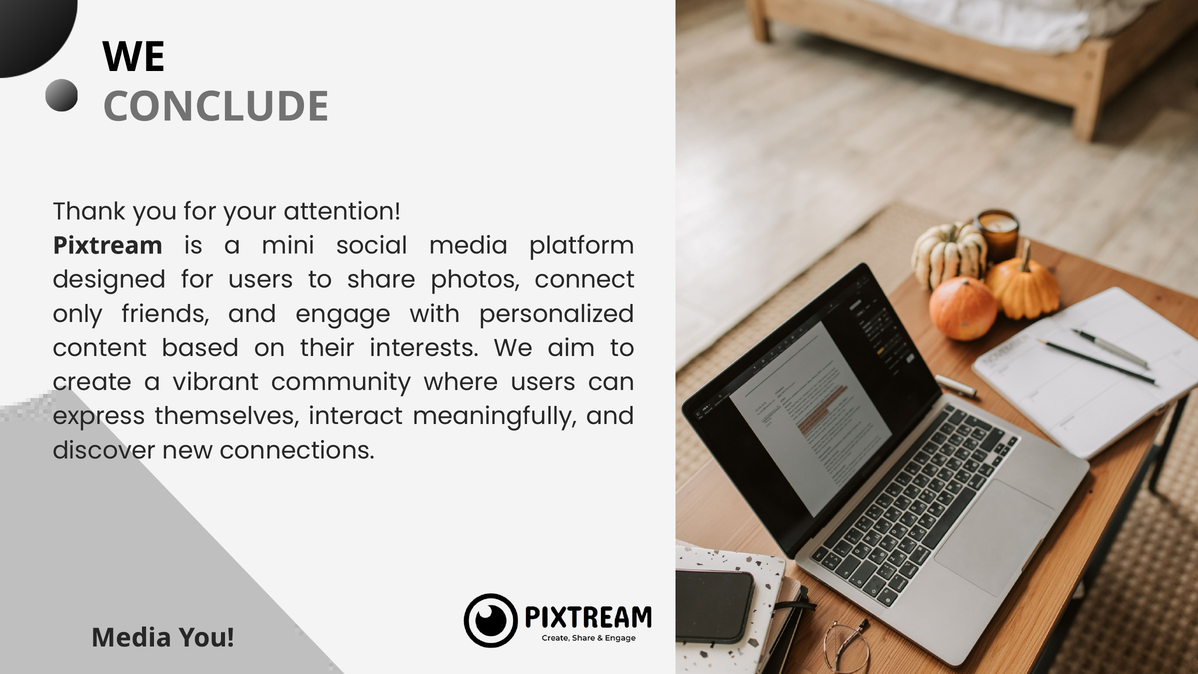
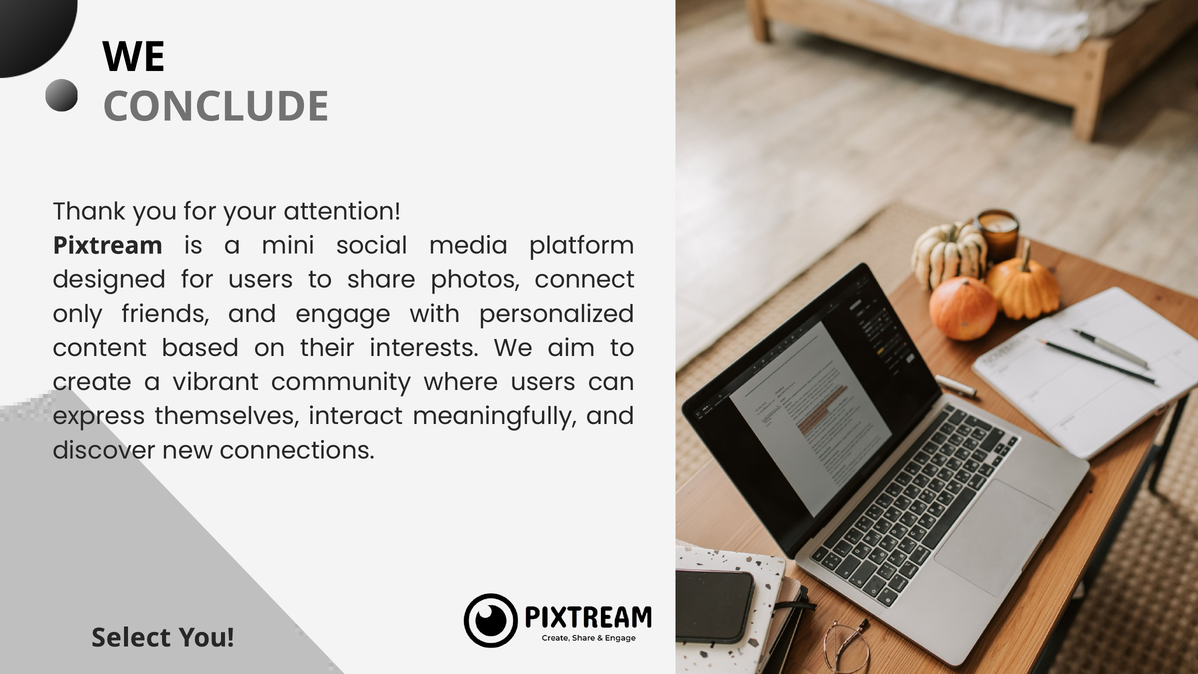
Media at (131, 638): Media -> Select
